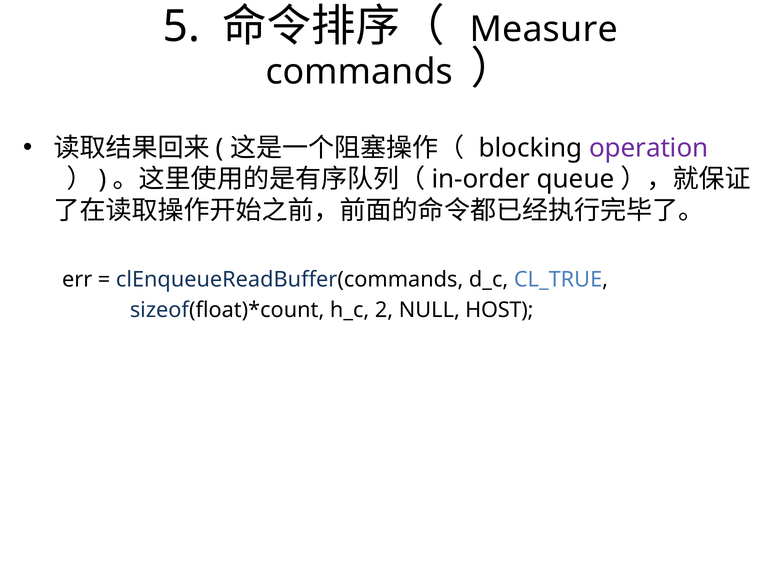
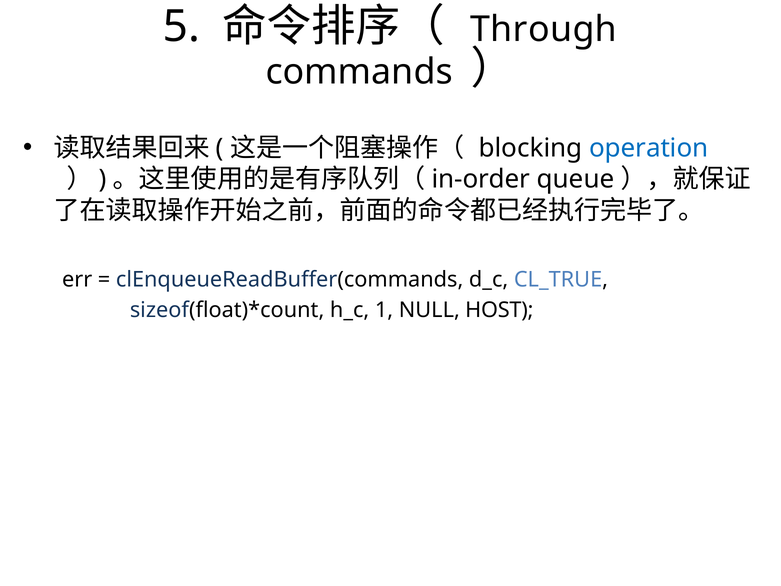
Measure: Measure -> Through
operation colour: purple -> blue
2: 2 -> 1
